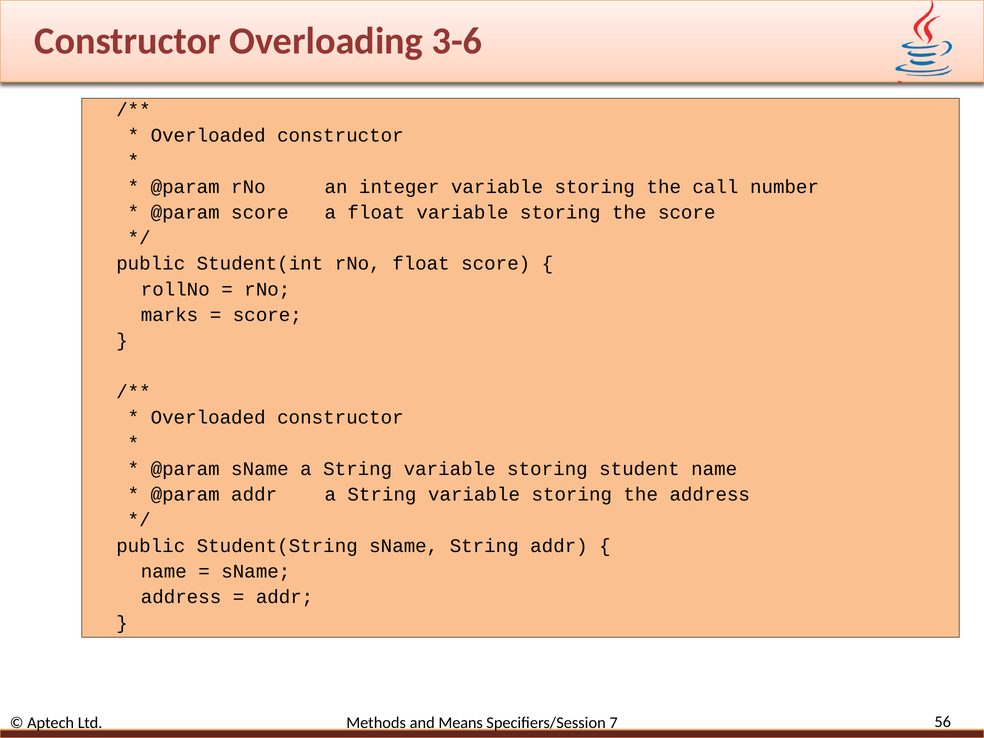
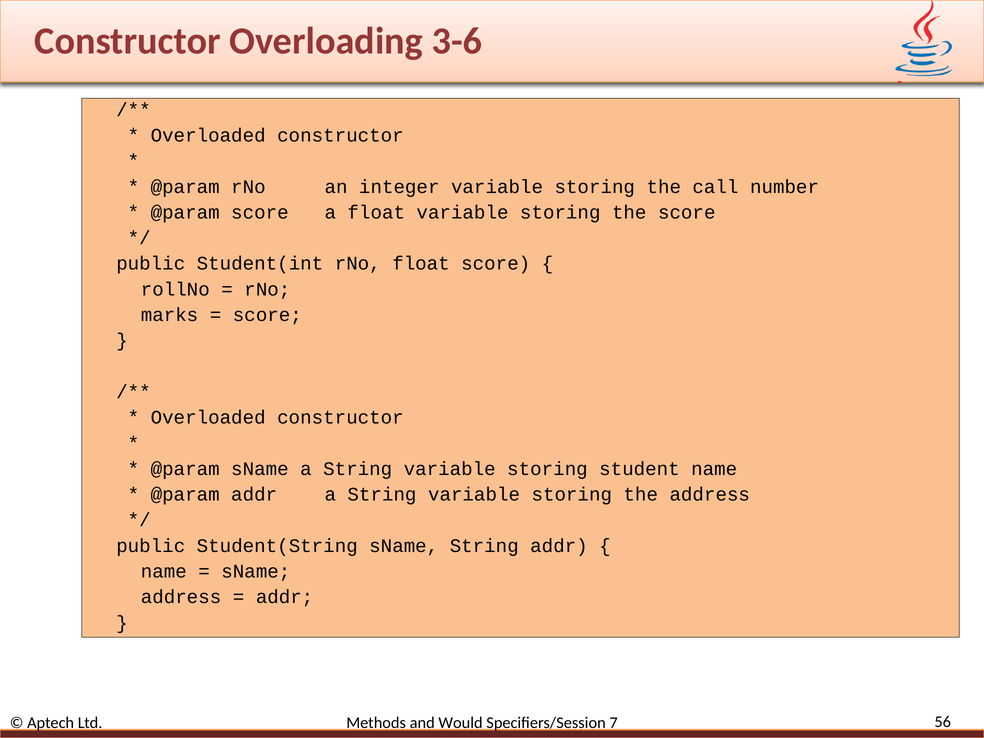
Means: Means -> Would
